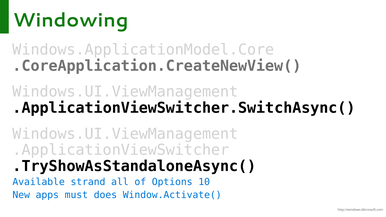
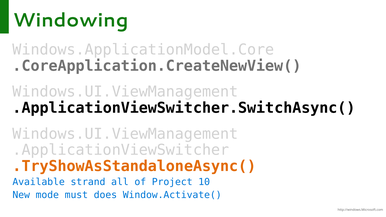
.TryShowAsStandaloneAsync( colour: black -> orange
Options: Options -> Project
apps: apps -> mode
